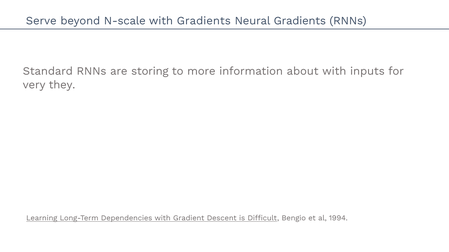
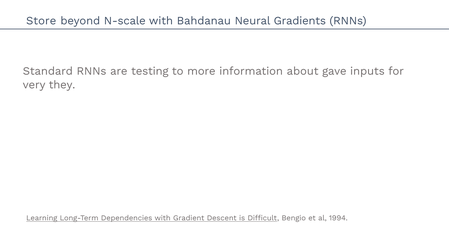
Serve: Serve -> Store
with Gradients: Gradients -> Bahdanau
storing: storing -> testing
about with: with -> gave
